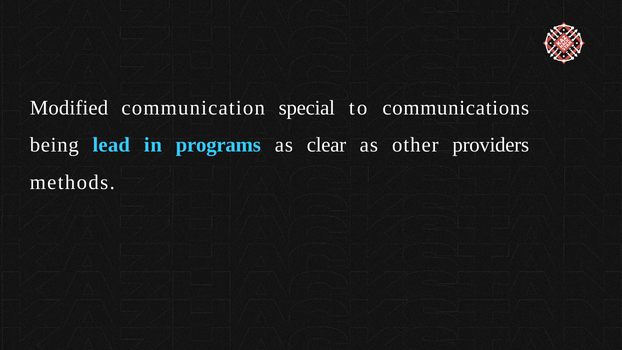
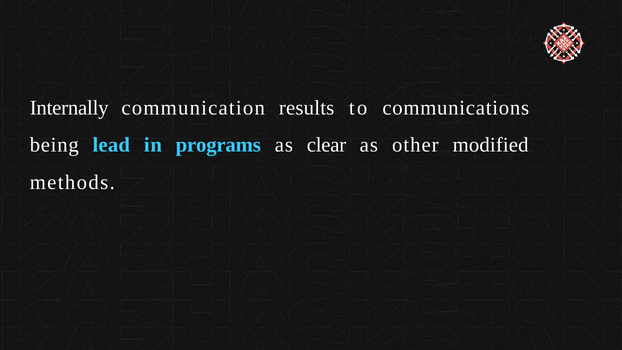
Modified: Modified -> Internally
special: special -> results
providers: providers -> modified
